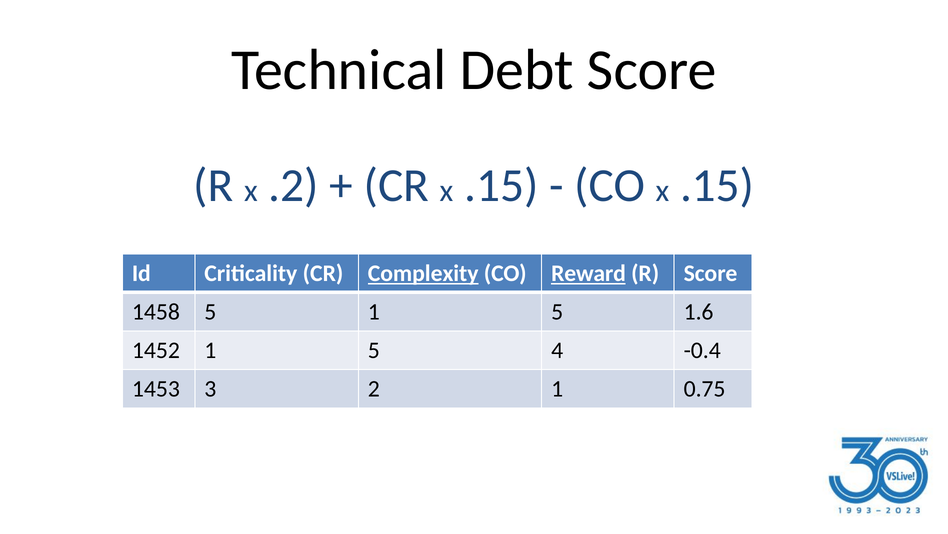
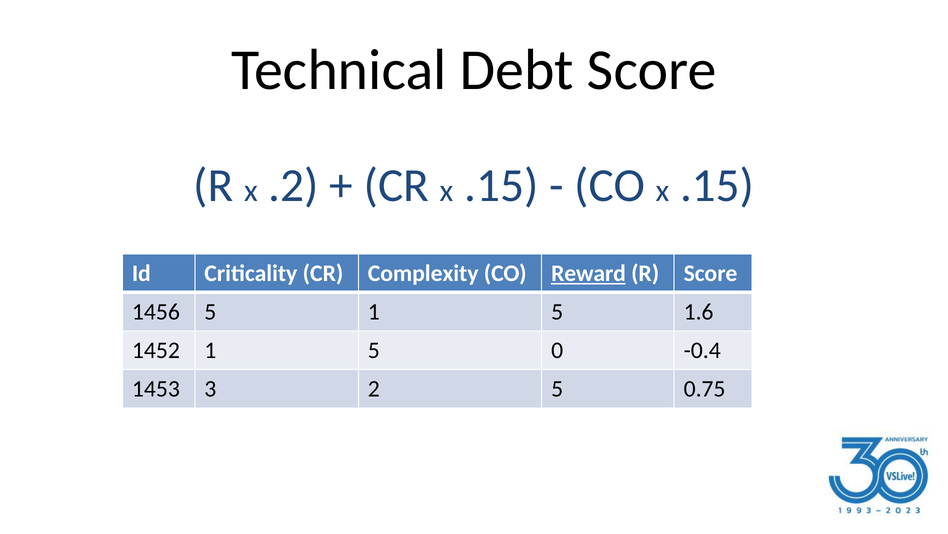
Complexity underline: present -> none
1458: 1458 -> 1456
4: 4 -> 0
2 1: 1 -> 5
